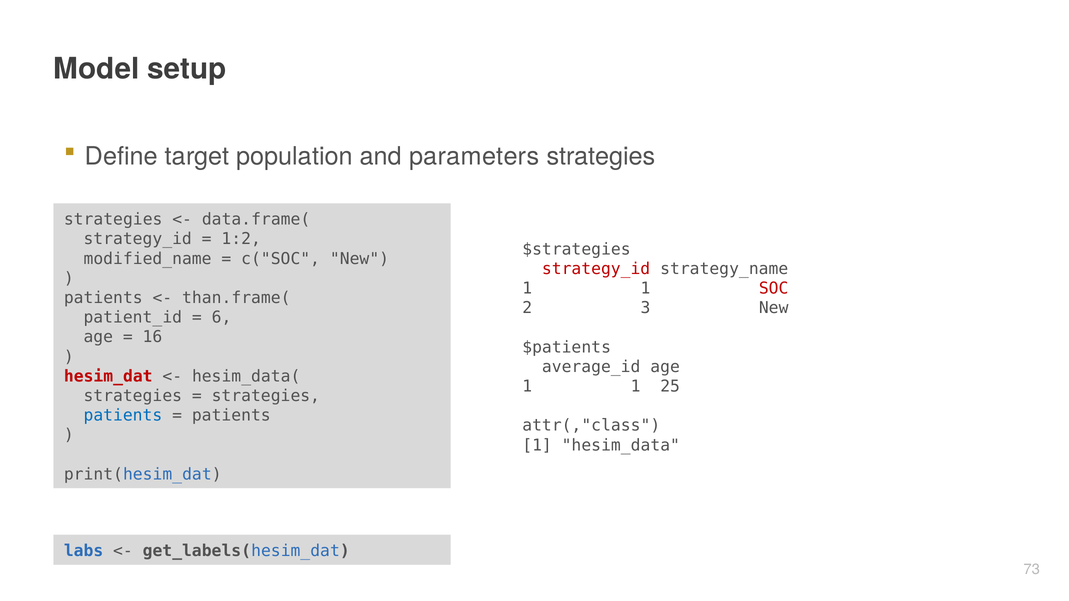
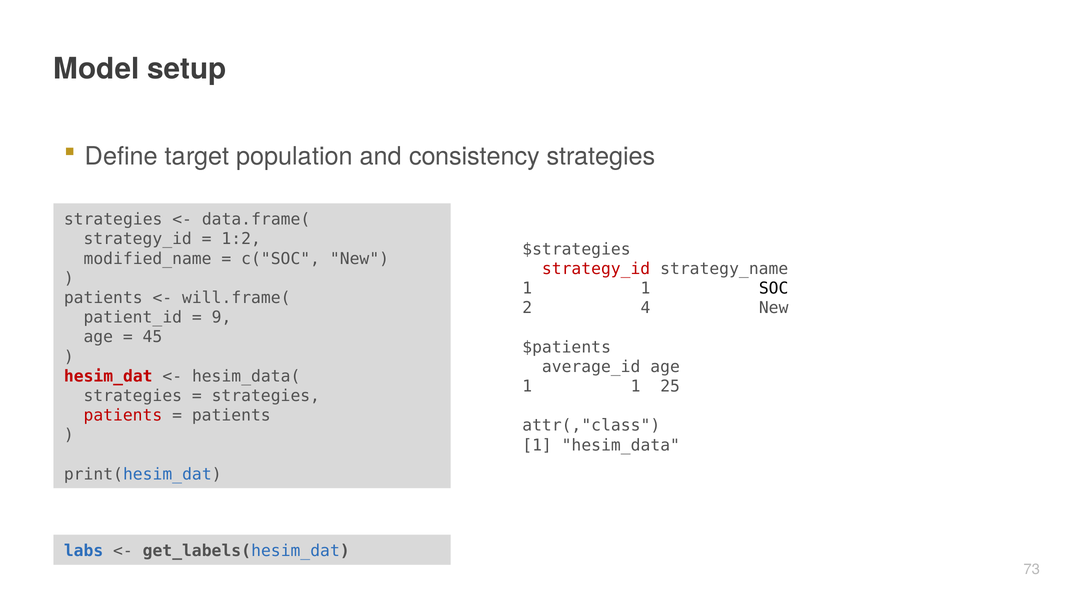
parameters: parameters -> consistency
SOC colour: red -> black
than.frame(: than.frame( -> will.frame(
3: 3 -> 4
6: 6 -> 9
16: 16 -> 45
patients at (123, 416) colour: blue -> red
